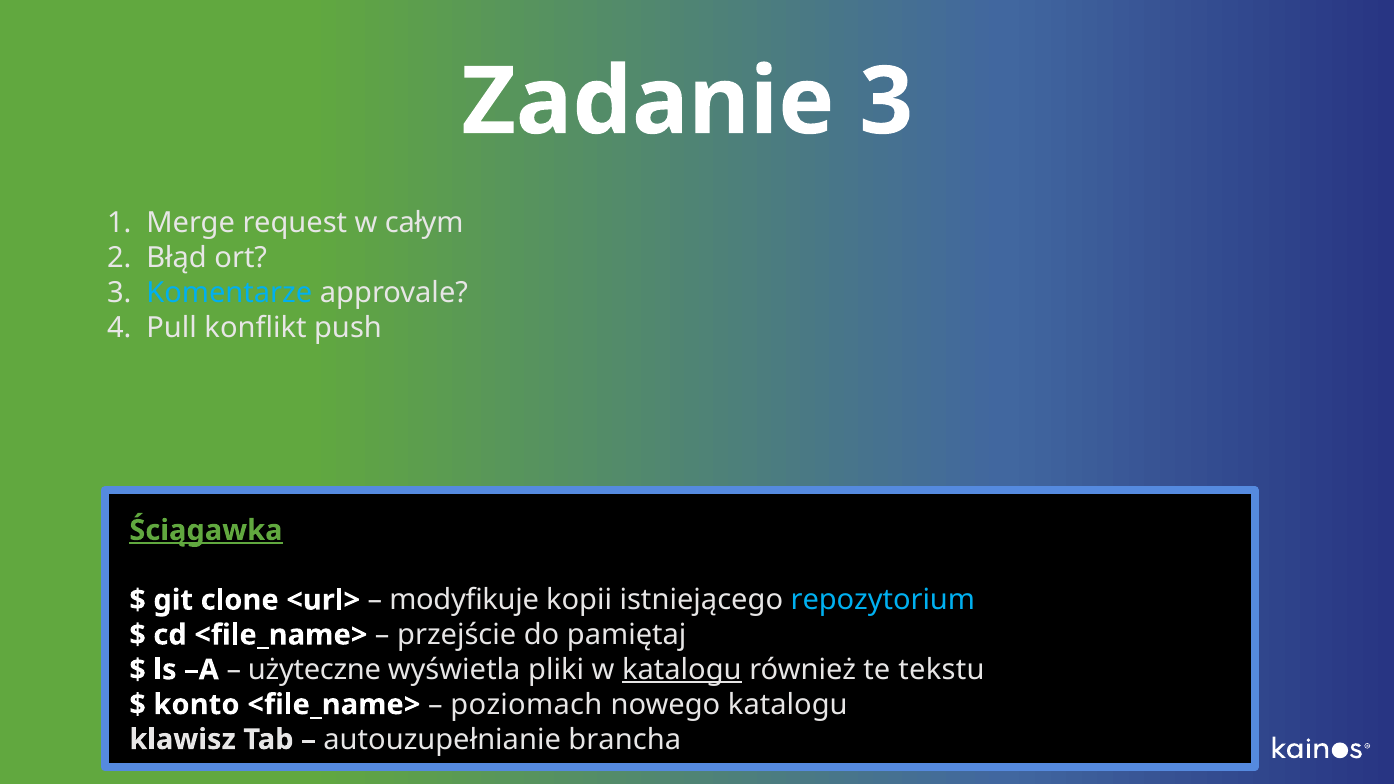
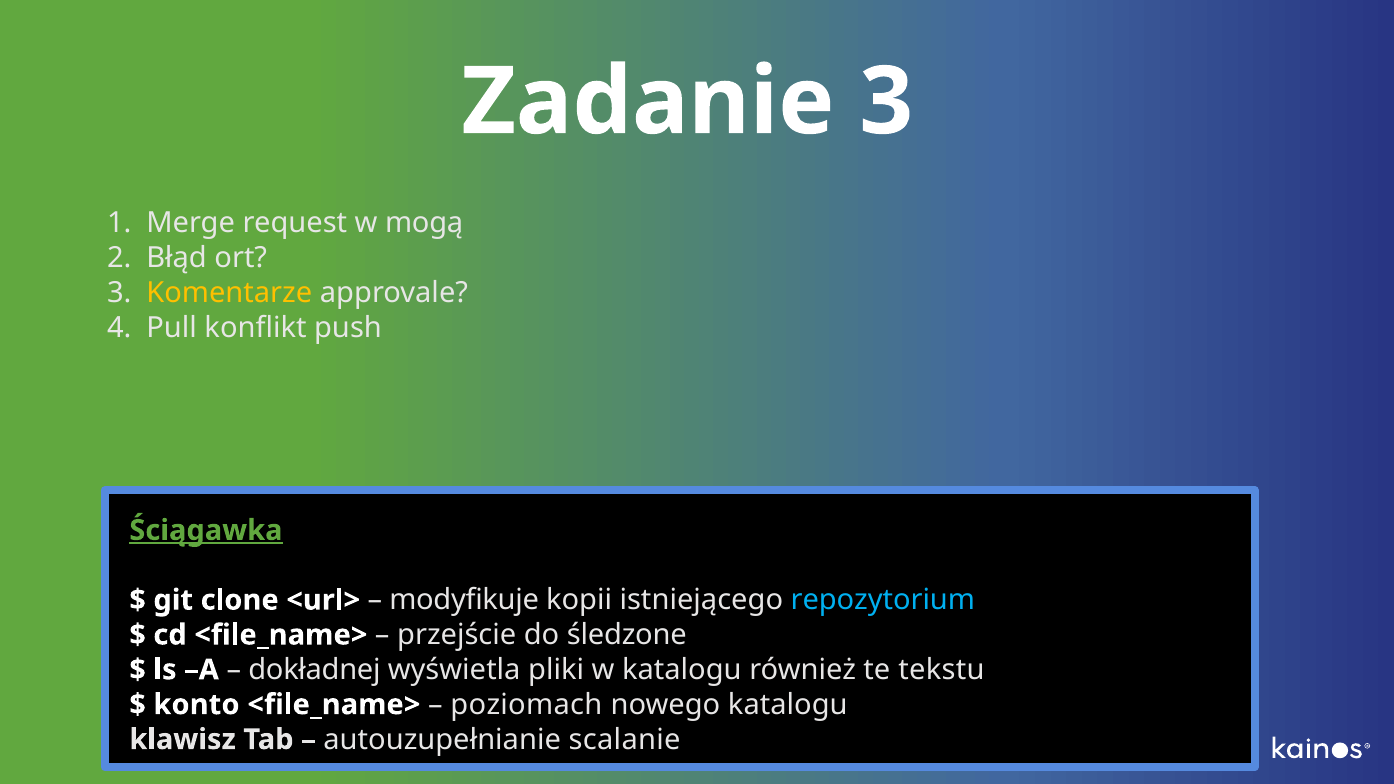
całym: całym -> mogą
Komentarze colour: light blue -> yellow
pamiętaj: pamiętaj -> śledzone
użyteczne: użyteczne -> dokładnej
katalogu at (682, 670) underline: present -> none
brancha: brancha -> scalanie
